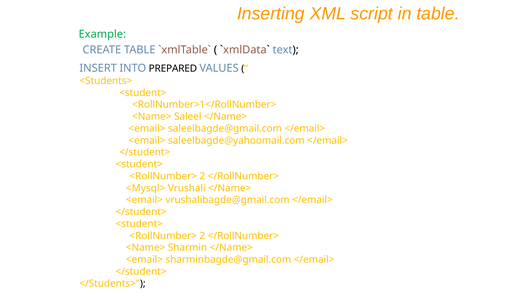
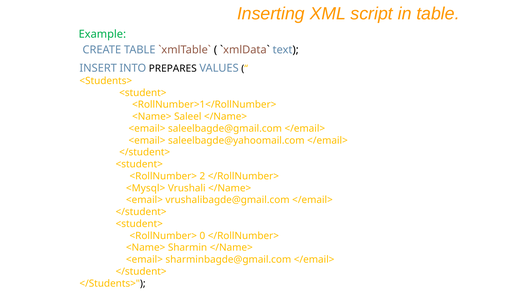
PREPARED: PREPARED -> PREPARES
2 at (202, 236): 2 -> 0
